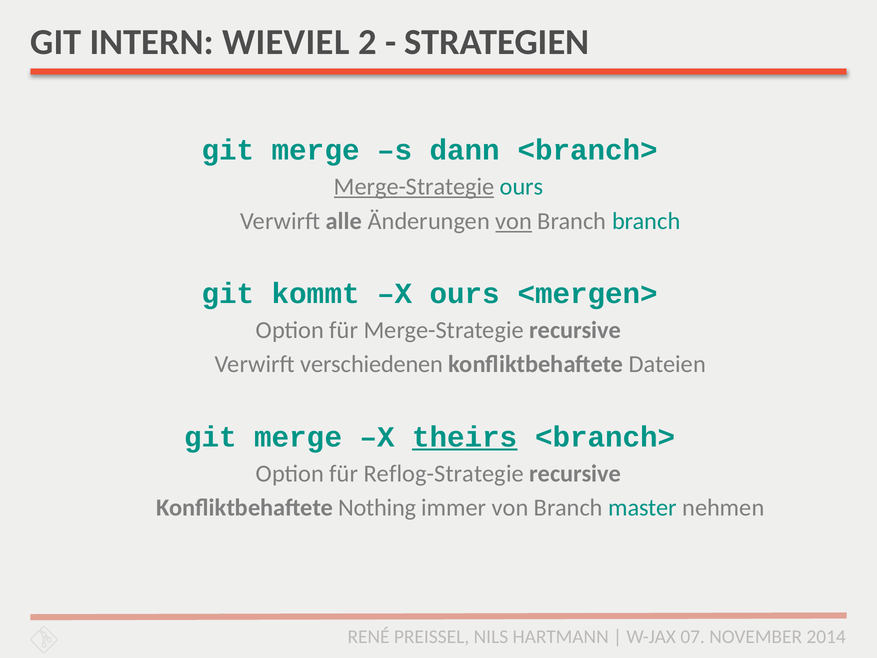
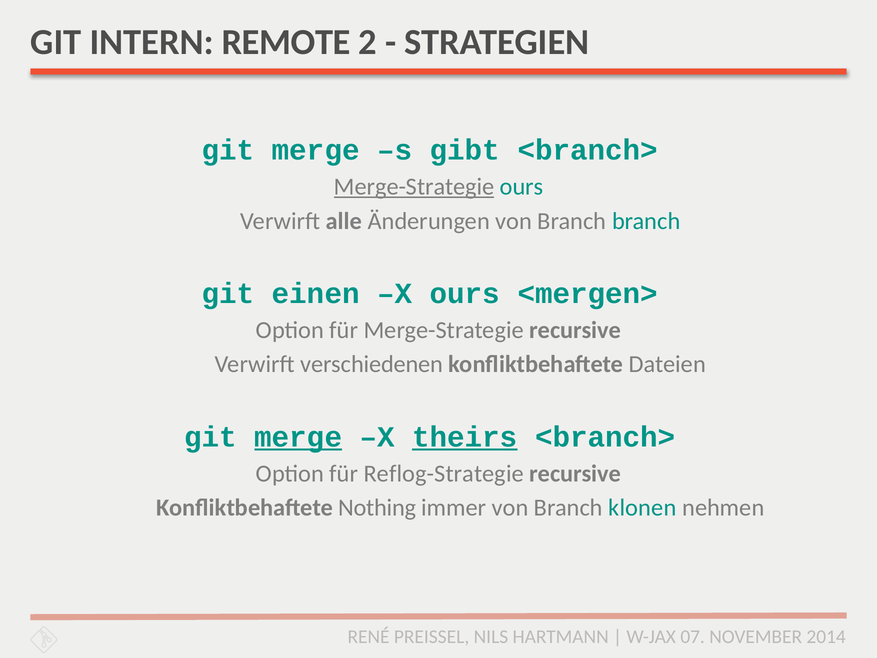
WIEVIEL: WIEVIEL -> REMOTE
dann: dann -> gibt
von at (514, 221) underline: present -> none
kommt: kommt -> einen
merge at (298, 437) underline: none -> present
master: master -> klonen
